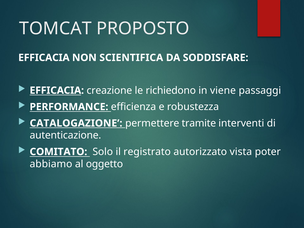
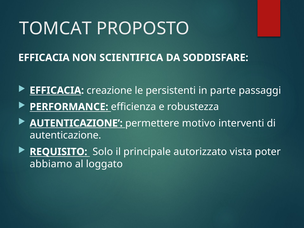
richiedono: richiedono -> persistenti
viene: viene -> parte
CATALOGAZIONE at (76, 123): CATALOGAZIONE -> AUTENTICAZIONE
tramite: tramite -> motivo
COMITATO: COMITATO -> REQUISITO
registrato: registrato -> principale
oggetto: oggetto -> loggato
